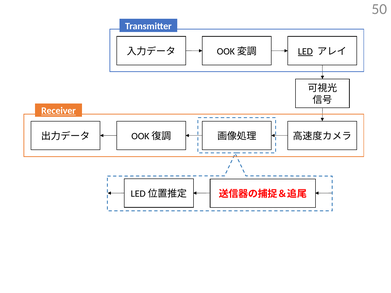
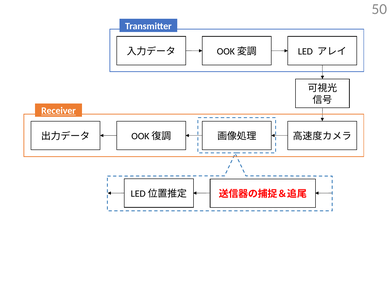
LED underline: present -> none
